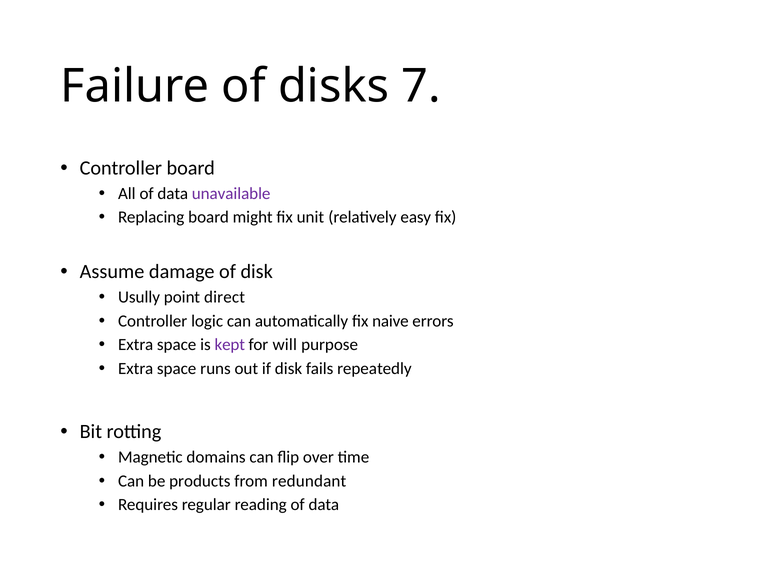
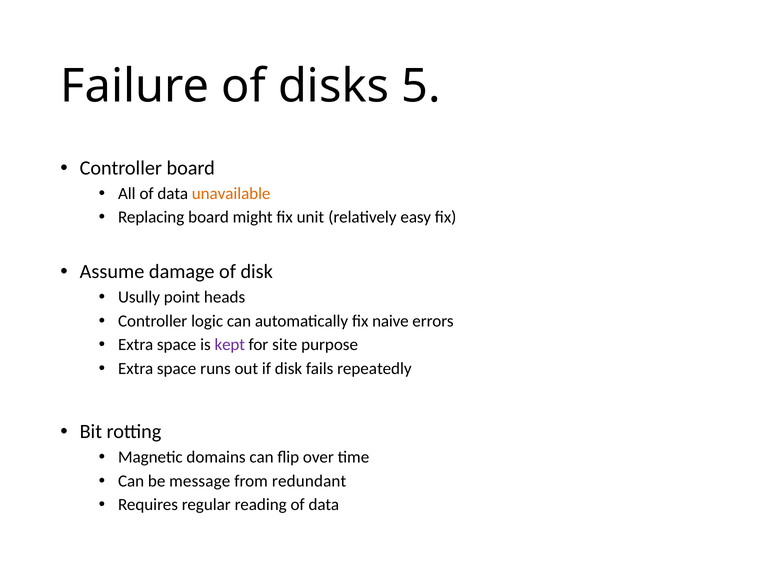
7: 7 -> 5
unavailable colour: purple -> orange
direct: direct -> heads
will: will -> site
products: products -> message
